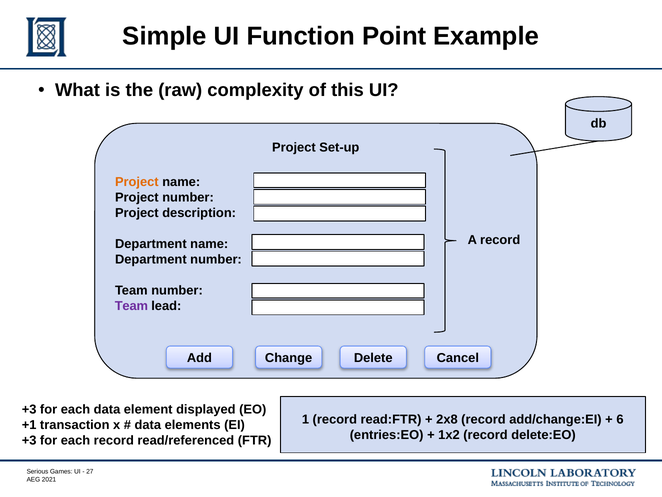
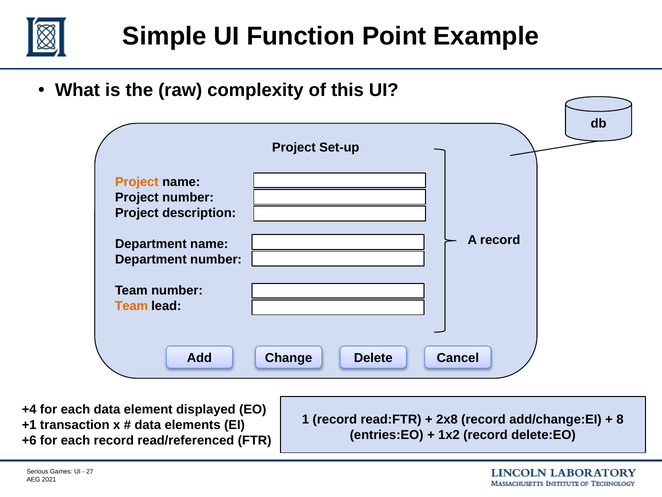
Team at (131, 306) colour: purple -> orange
+3 at (29, 409): +3 -> +4
6: 6 -> 8
+3 at (29, 440): +3 -> +6
